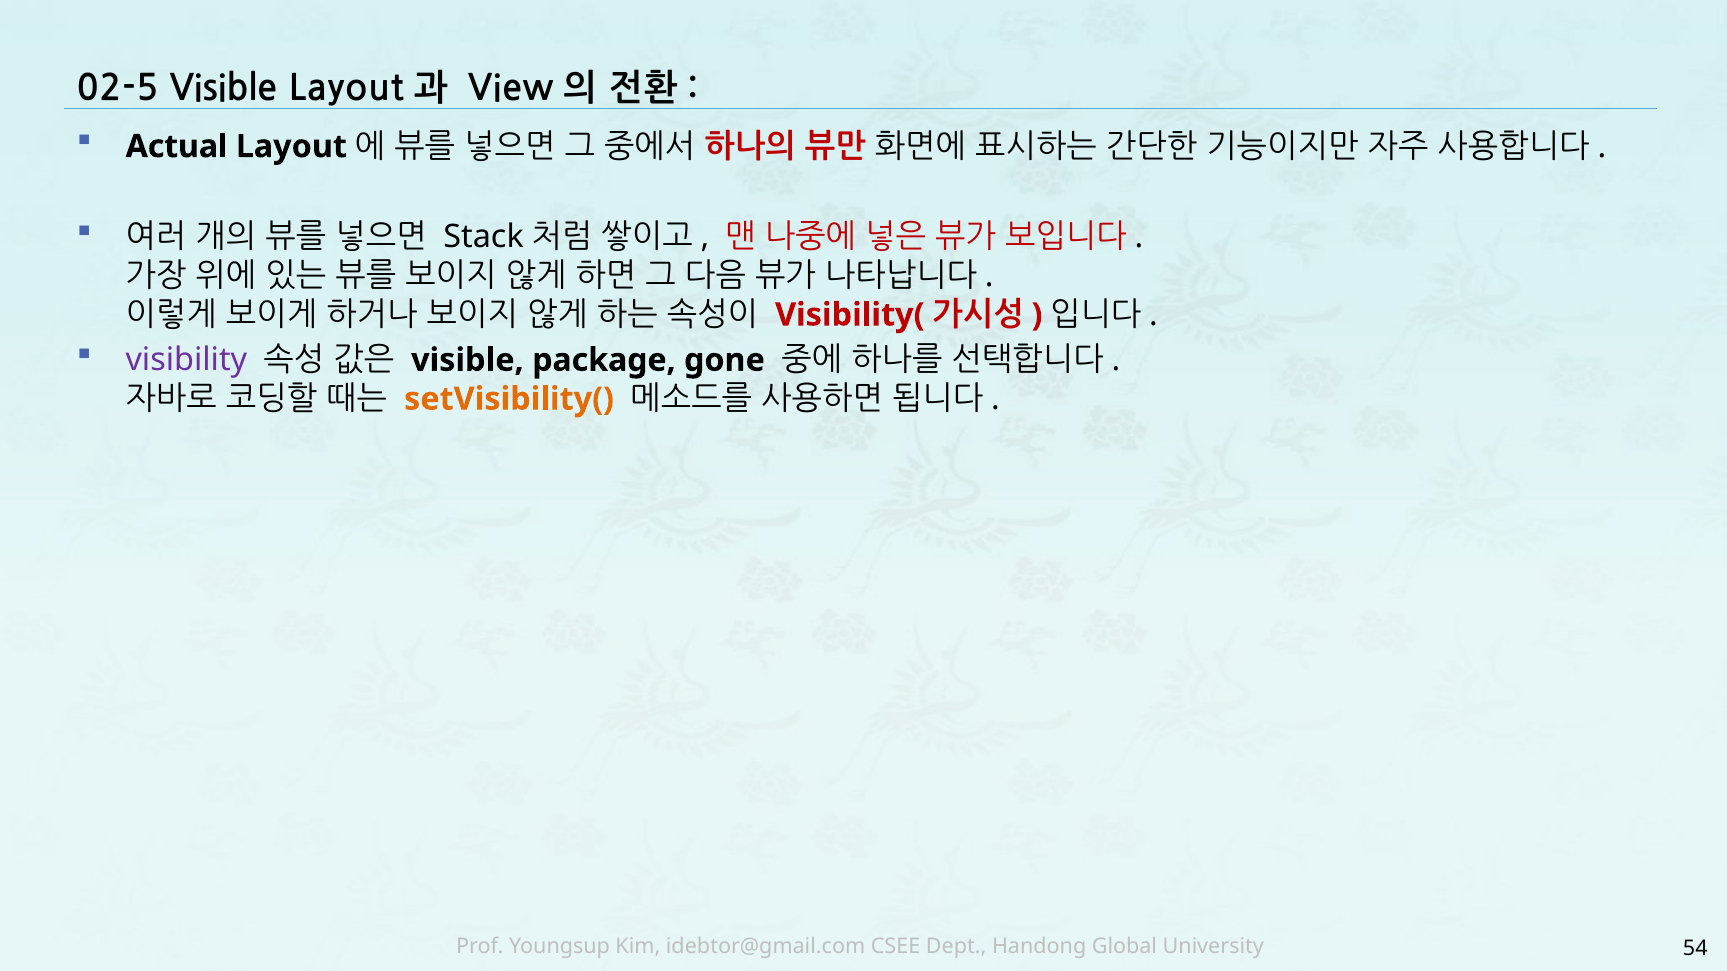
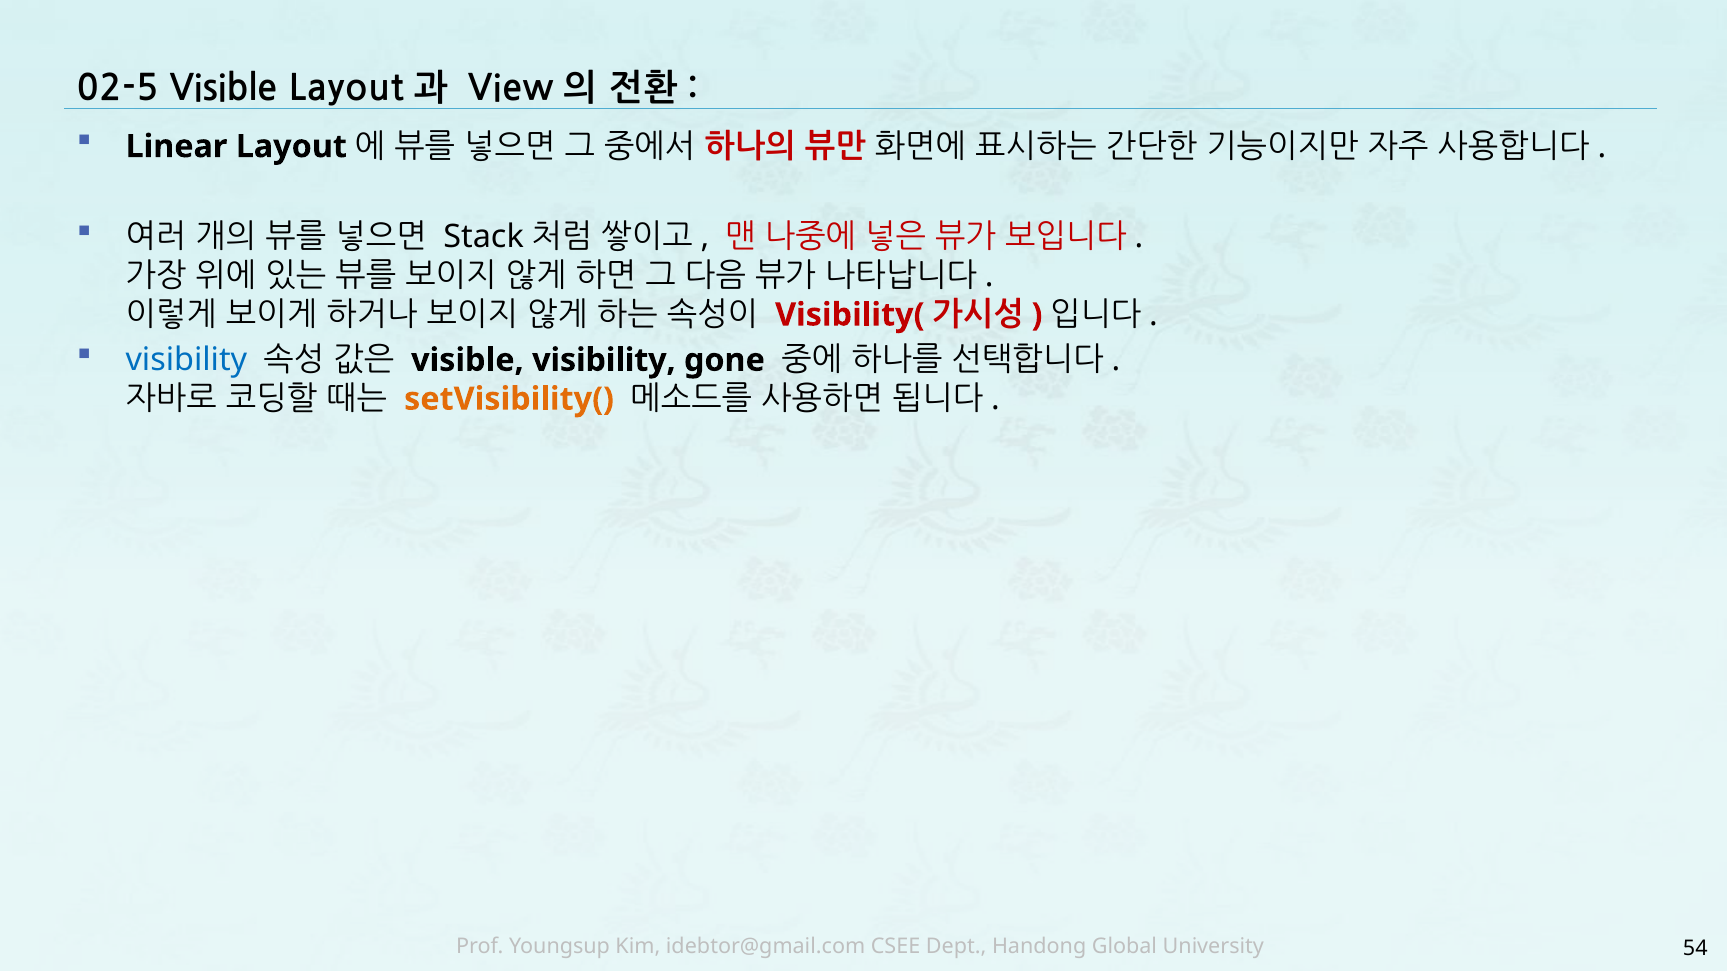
Actual: Actual -> Linear
visibility at (186, 360) colour: purple -> blue
visible package: package -> visibility
